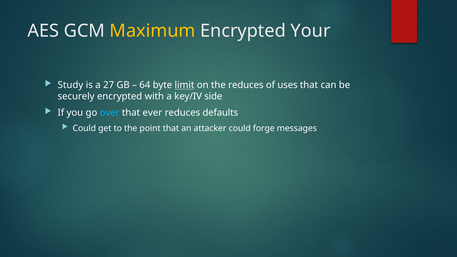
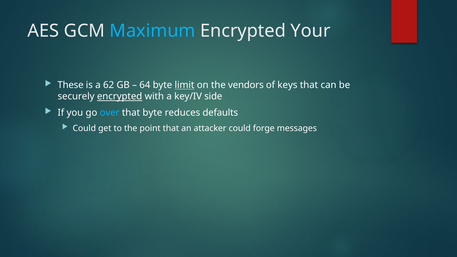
Maximum colour: yellow -> light blue
Study: Study -> These
27: 27 -> 62
the reduces: reduces -> vendors
uses: uses -> keys
encrypted at (120, 96) underline: none -> present
that ever: ever -> byte
